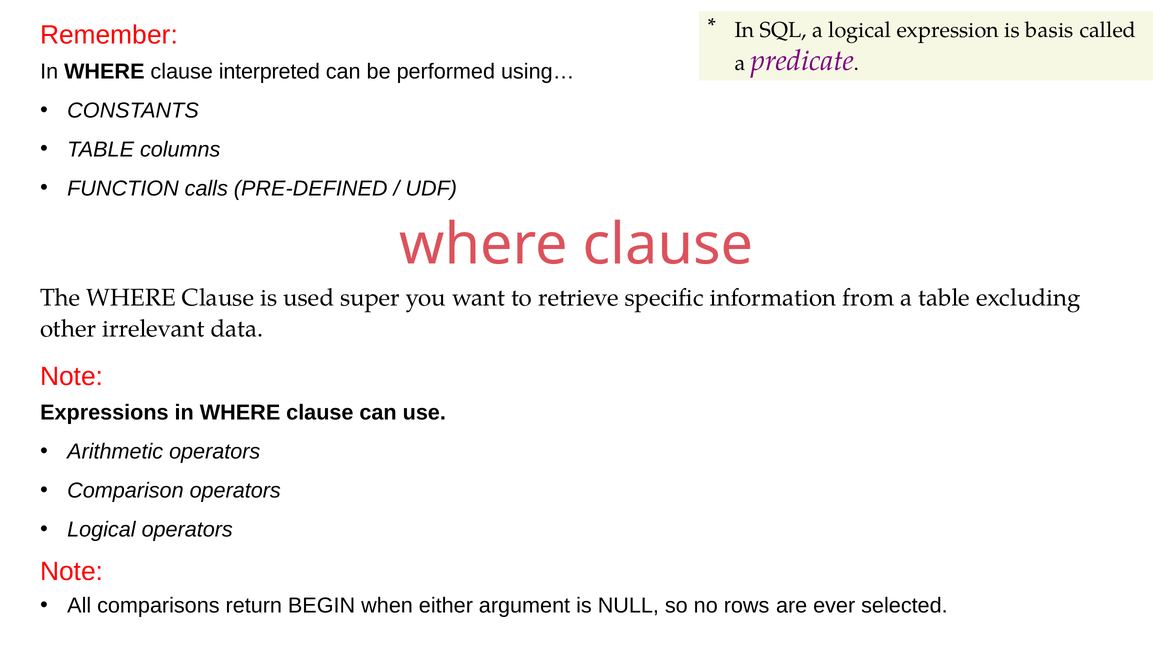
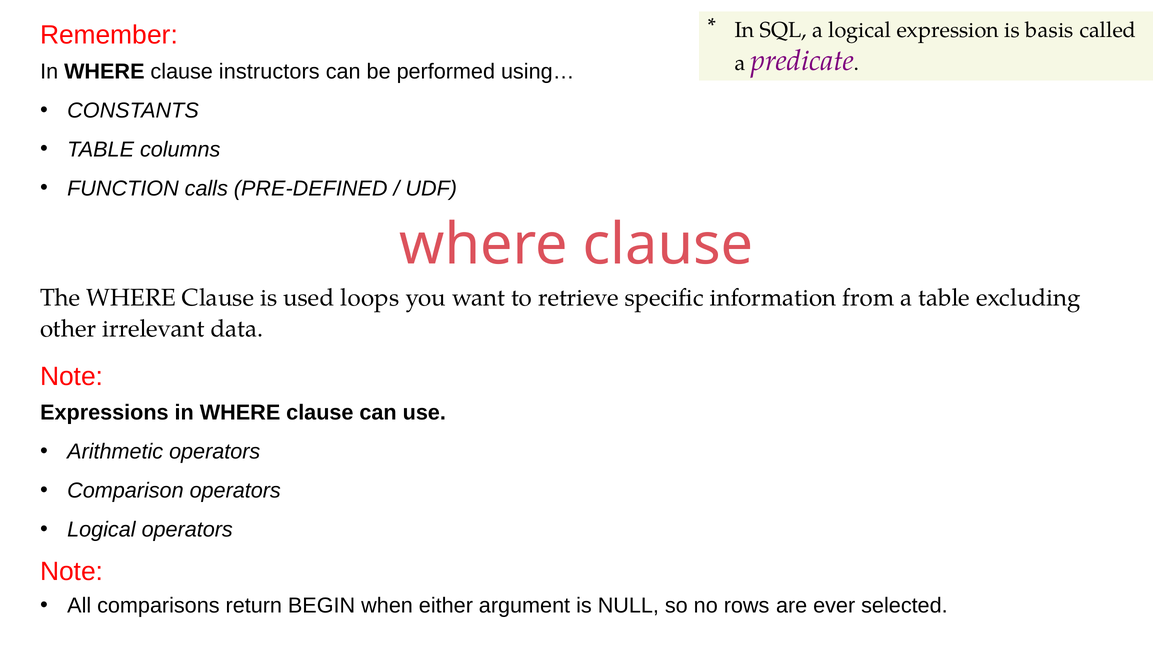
interpreted: interpreted -> instructors
super: super -> loops
